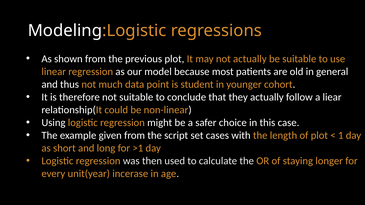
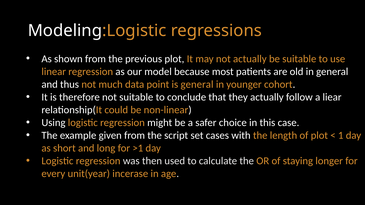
is student: student -> general
